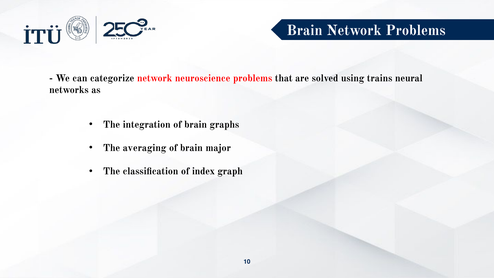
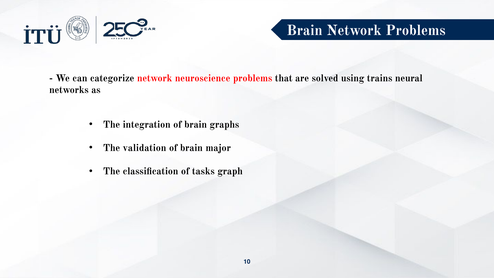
averaging: averaging -> validation
index: index -> tasks
